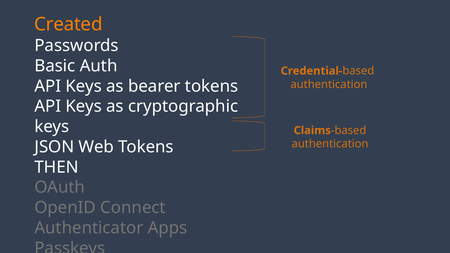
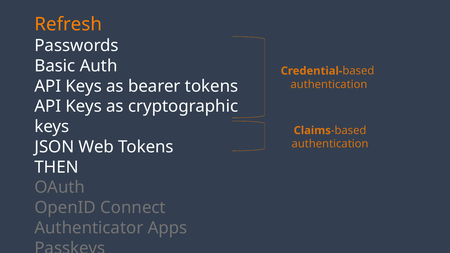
Created: Created -> Refresh
